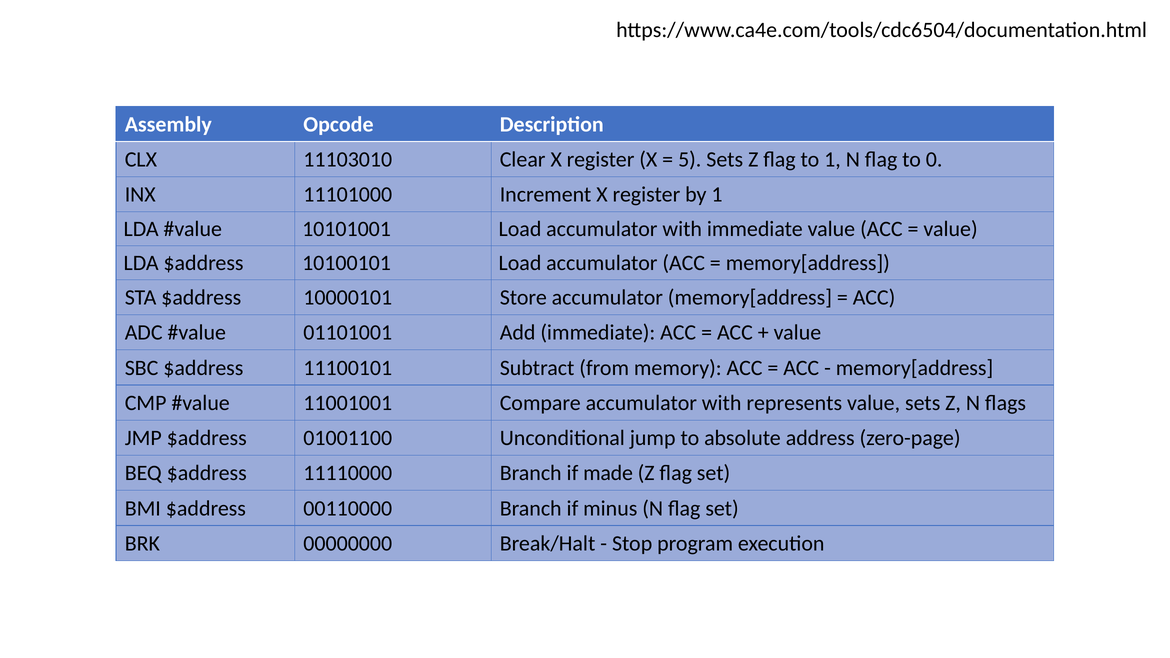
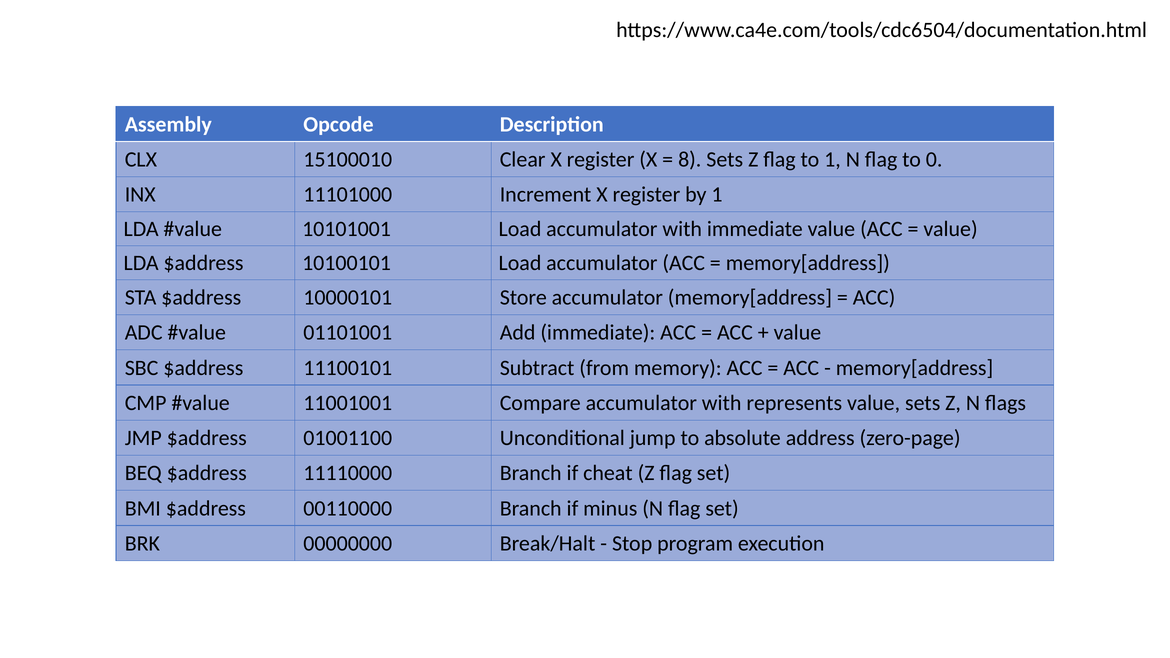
11103010: 11103010 -> 15100010
5: 5 -> 8
made: made -> cheat
